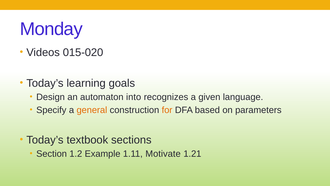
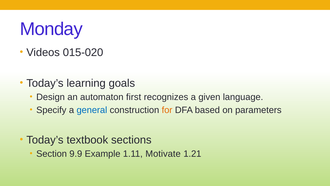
into: into -> first
general colour: orange -> blue
1.2: 1.2 -> 9.9
